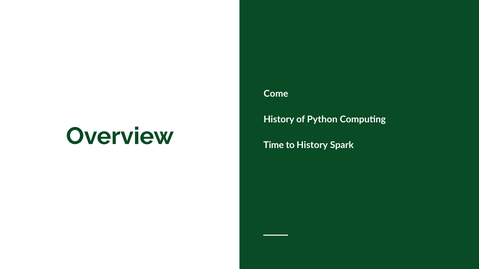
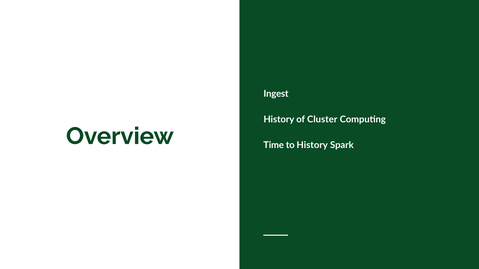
Come: Come -> Ingest
Python: Python -> Cluster
